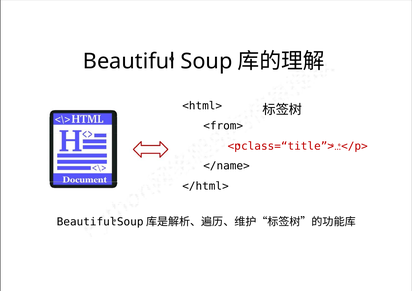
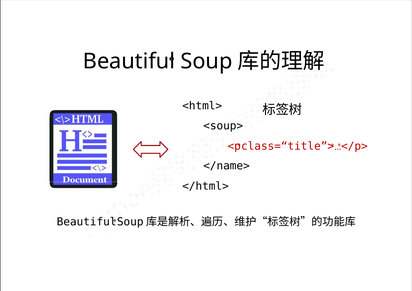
<from>: <from> -> <soup>
